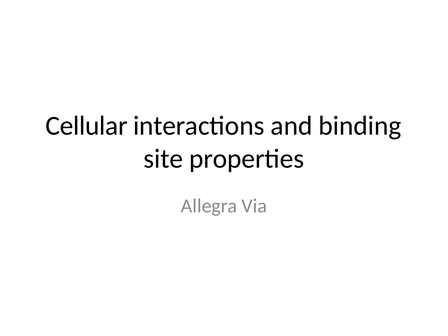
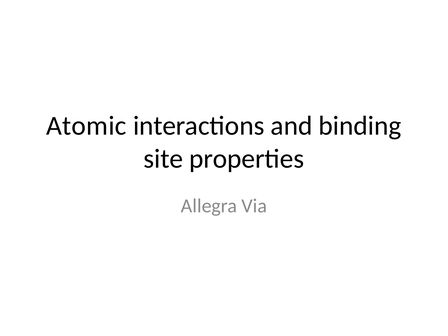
Cellular: Cellular -> Atomic
